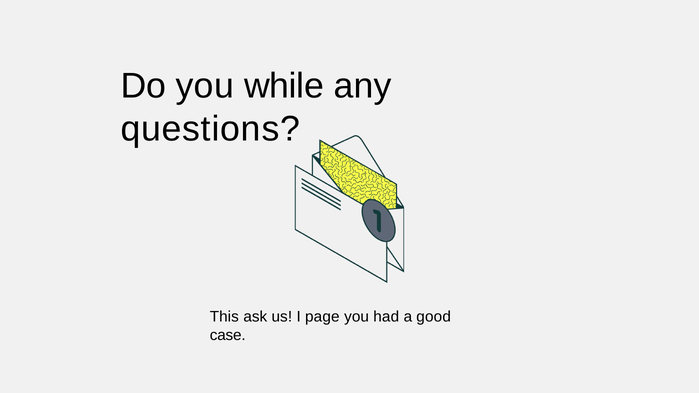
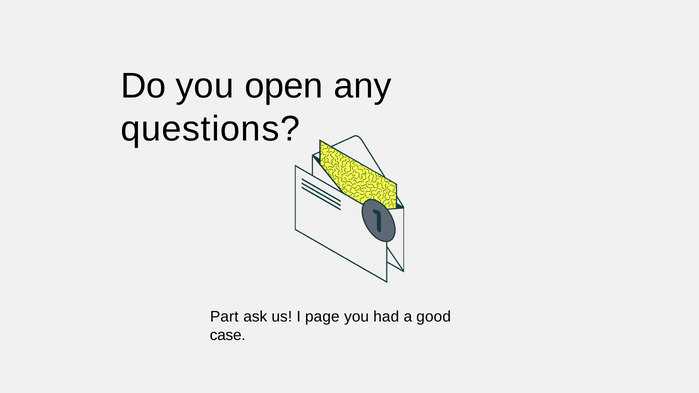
while: while -> open
This: This -> Part
